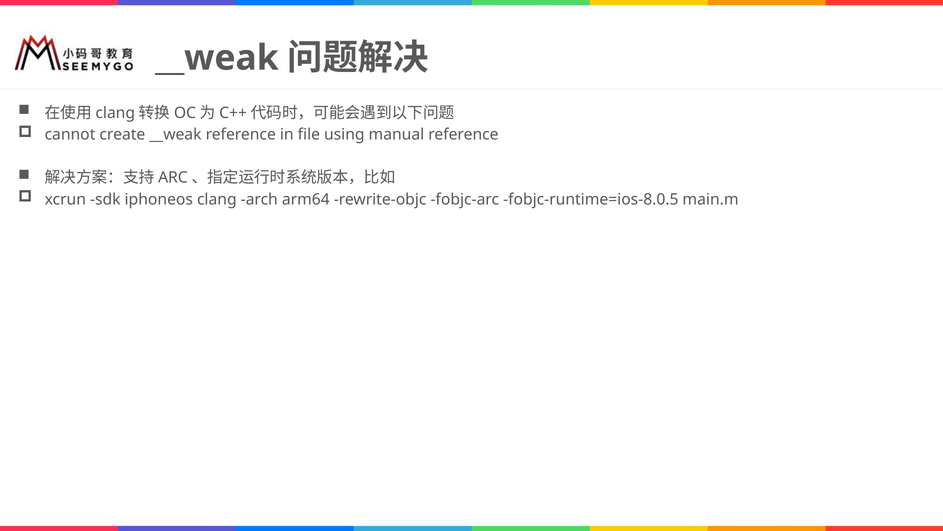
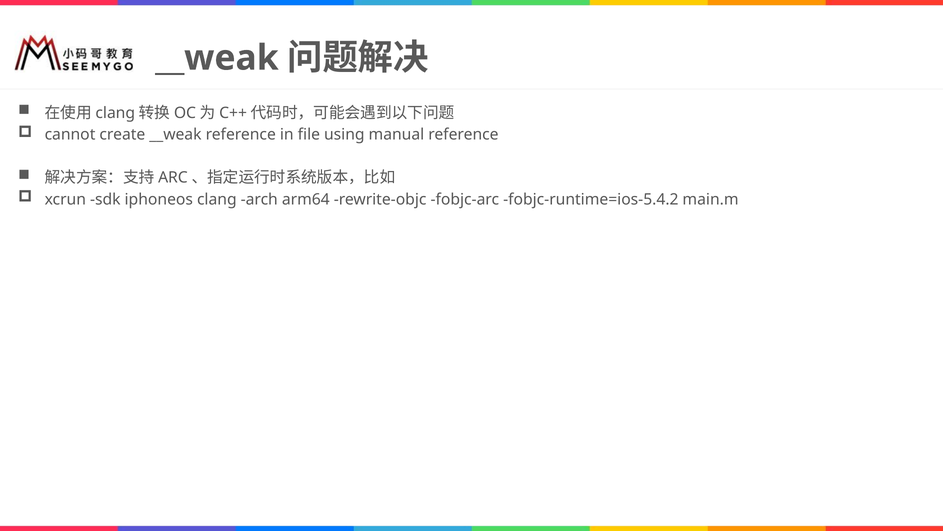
fobjc-runtime=ios-8.0.5: fobjc-runtime=ios-8.0.5 -> fobjc-runtime=ios-5.4.2
